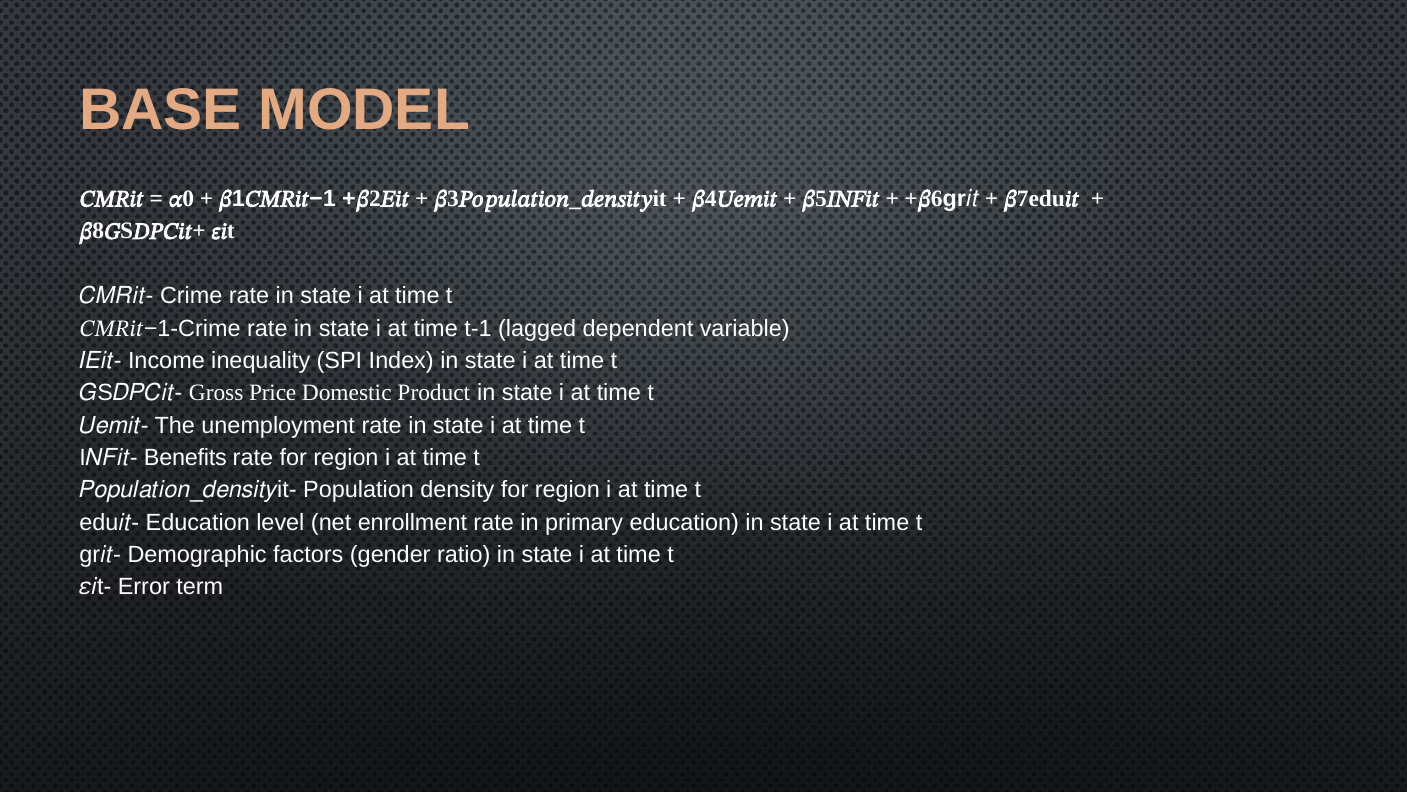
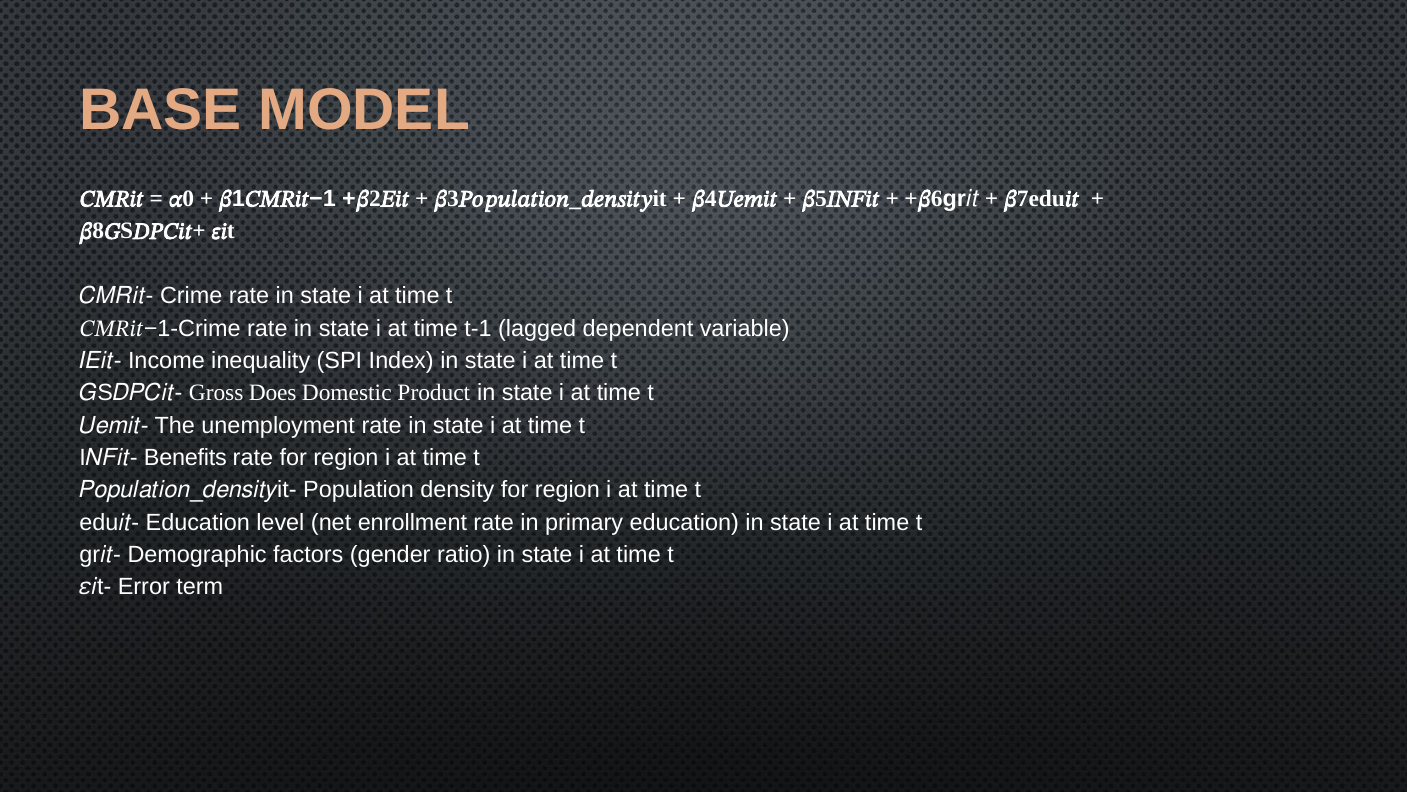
Price: Price -> Does
